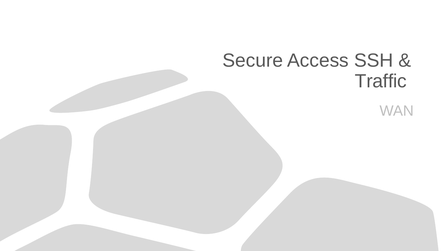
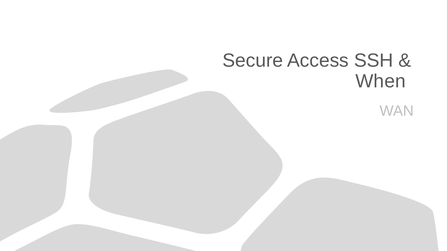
Traffic: Traffic -> When
